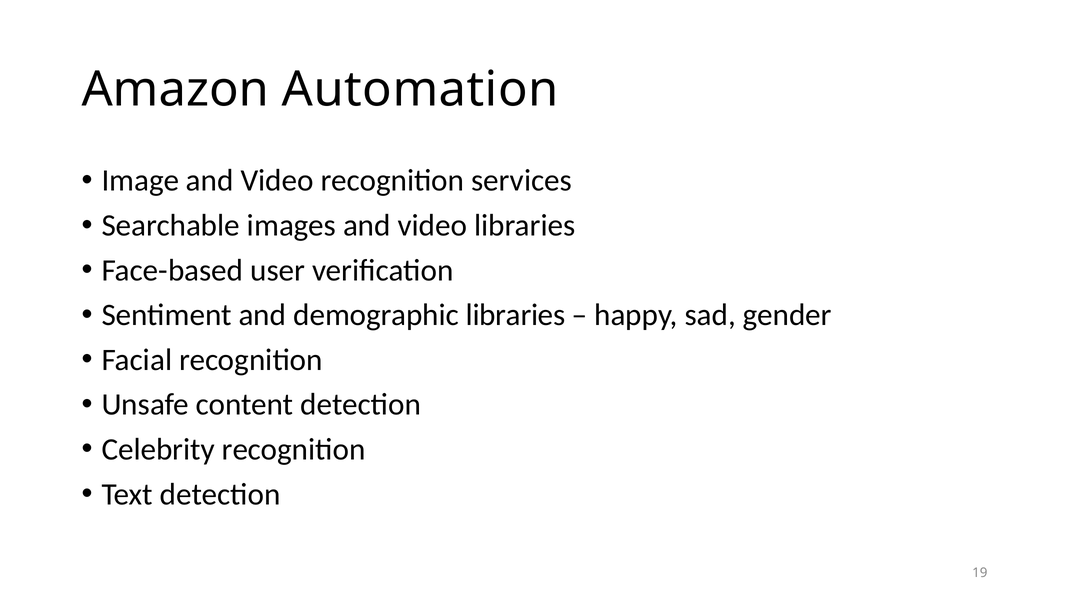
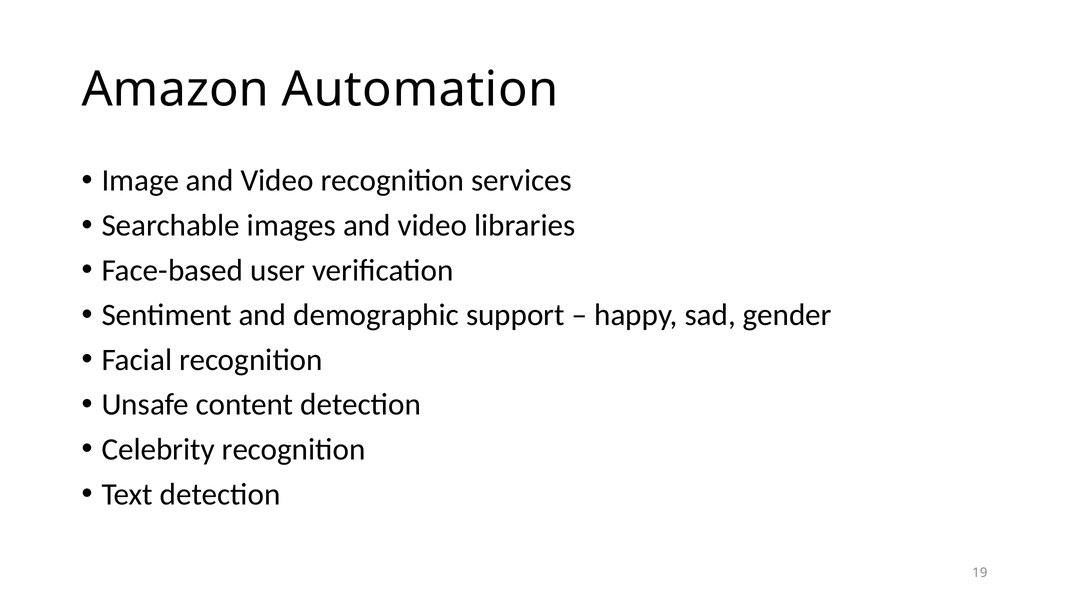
demographic libraries: libraries -> support
